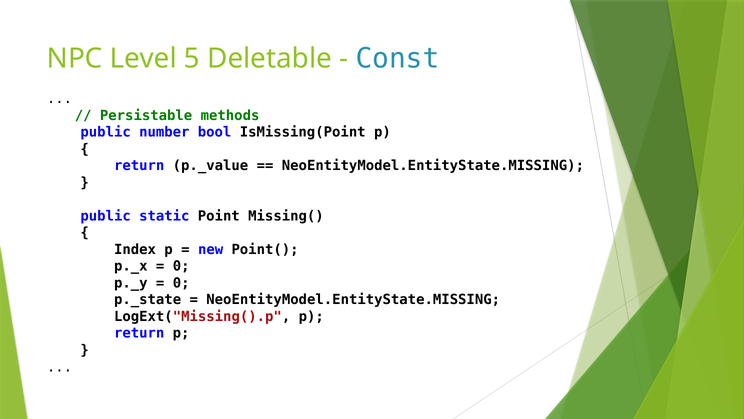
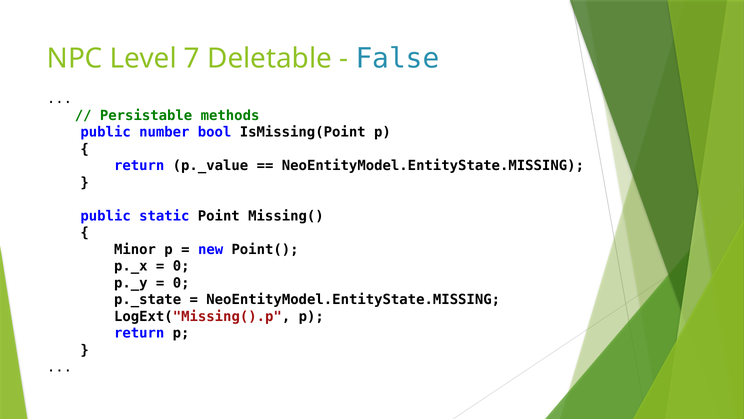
5: 5 -> 7
Const: Const -> False
Index: Index -> Minor
